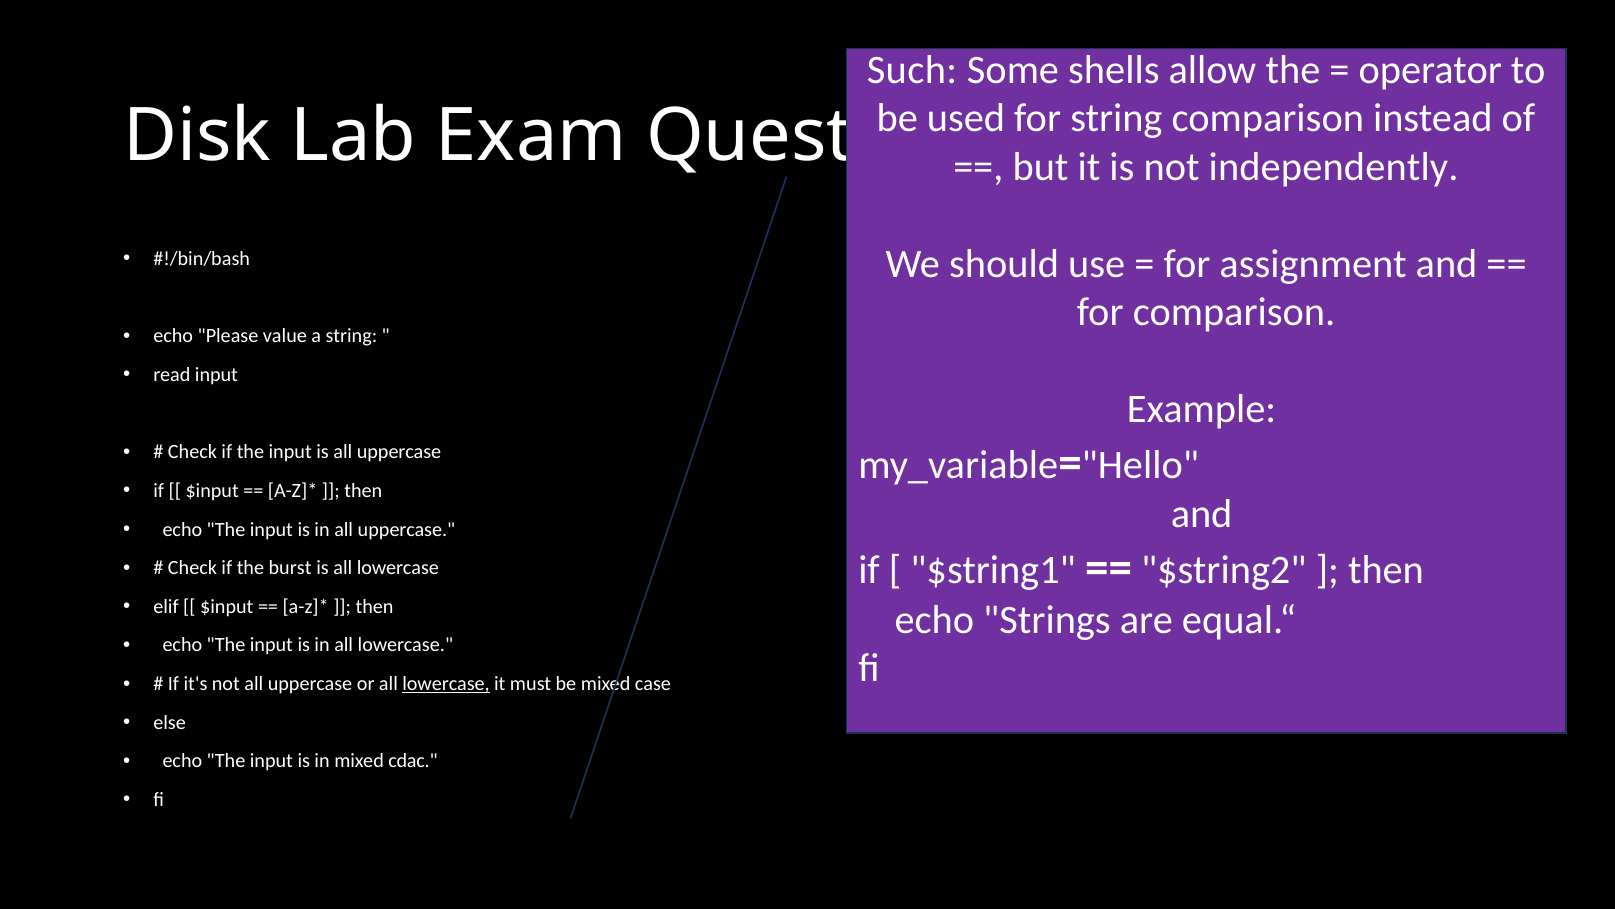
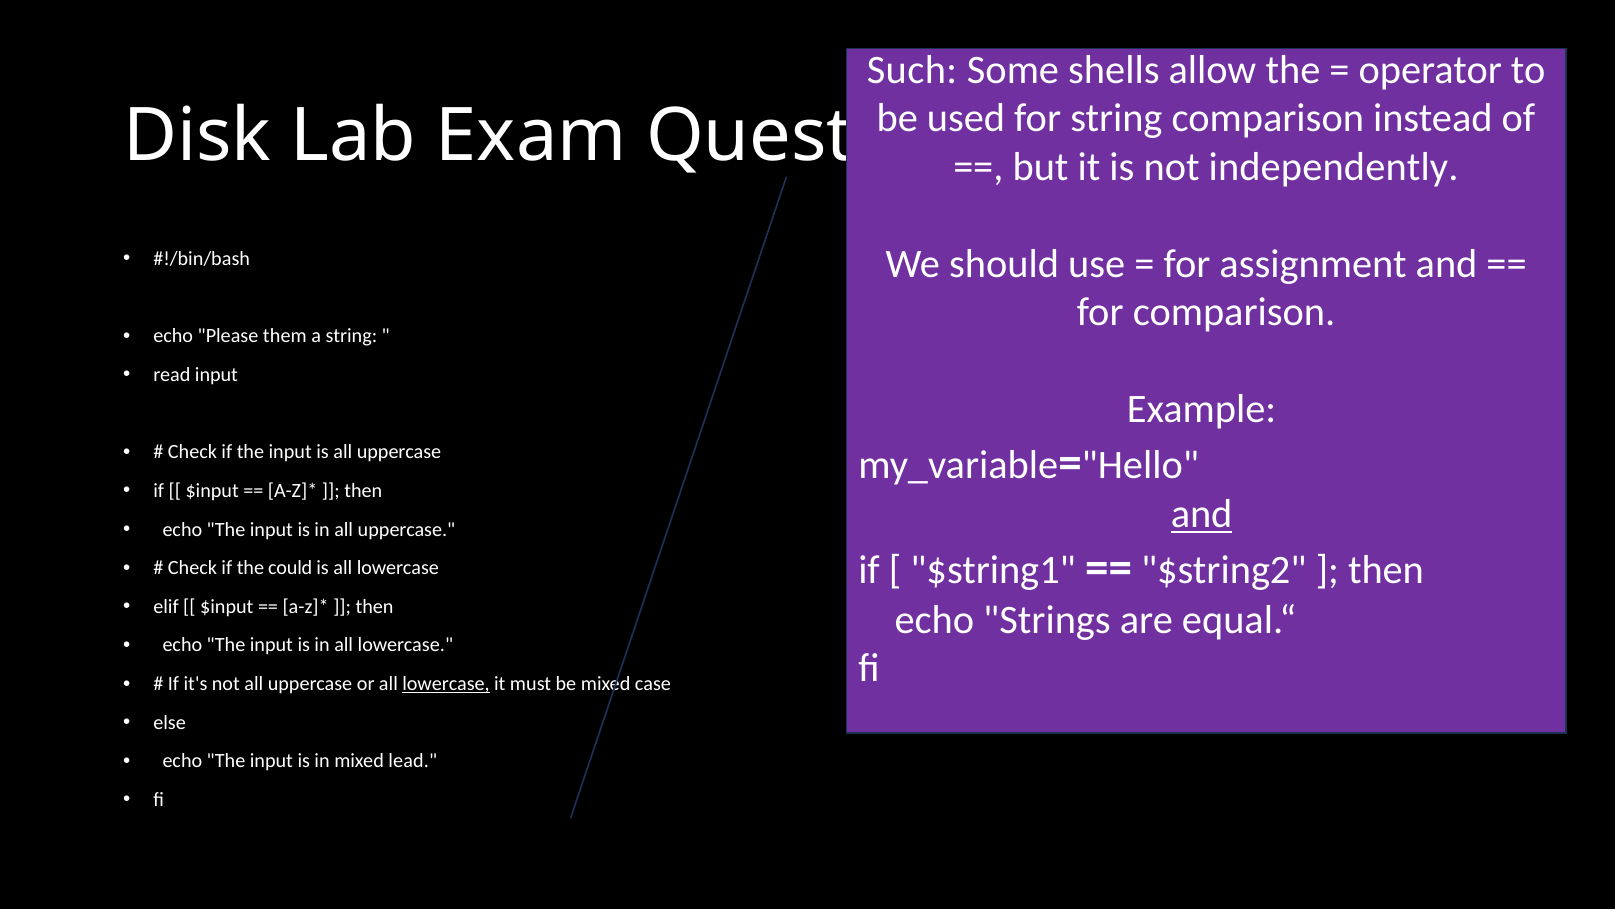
value: value -> them
and at (1202, 514) underline: none -> present
burst: burst -> could
cdac: cdac -> lead
